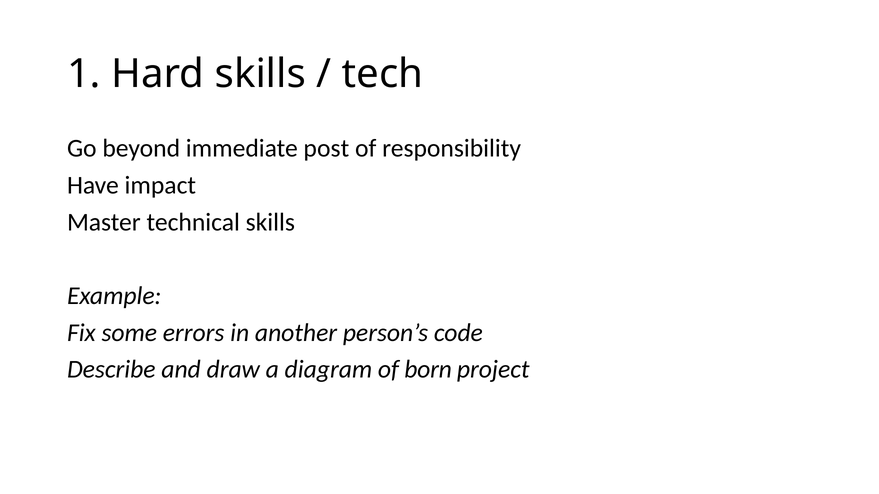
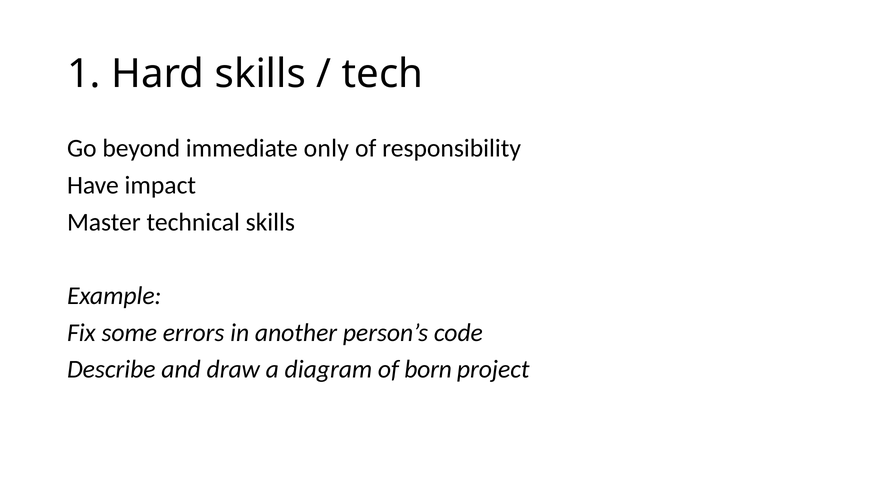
post: post -> only
